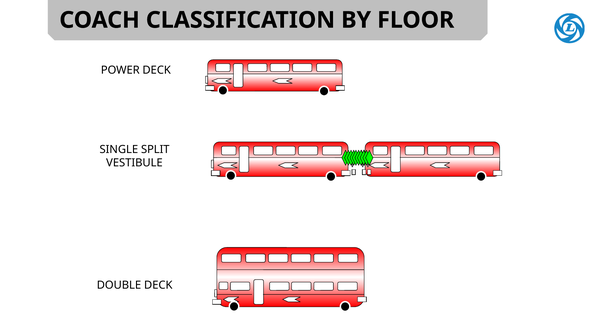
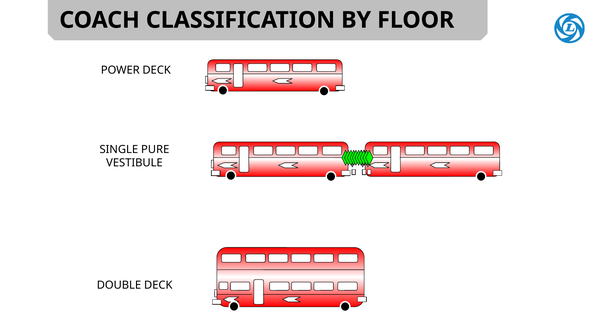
SPLIT: SPLIT -> PURE
